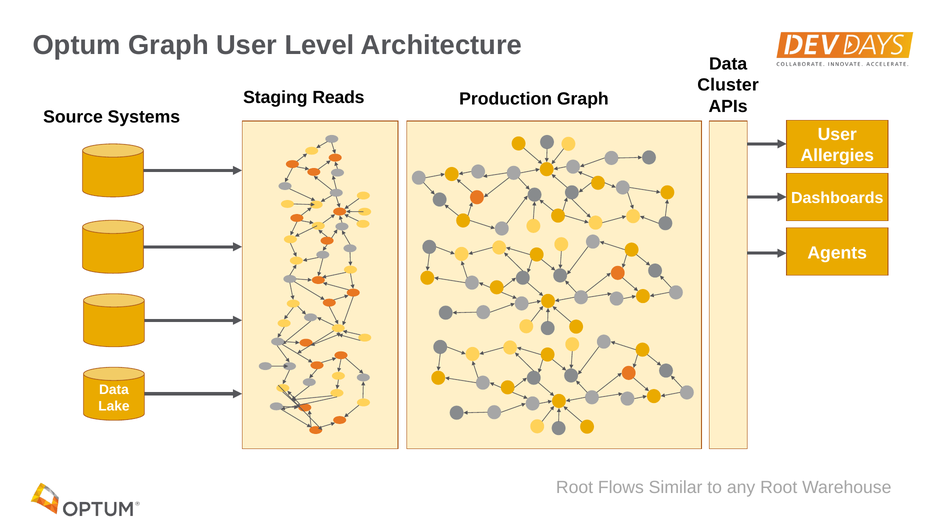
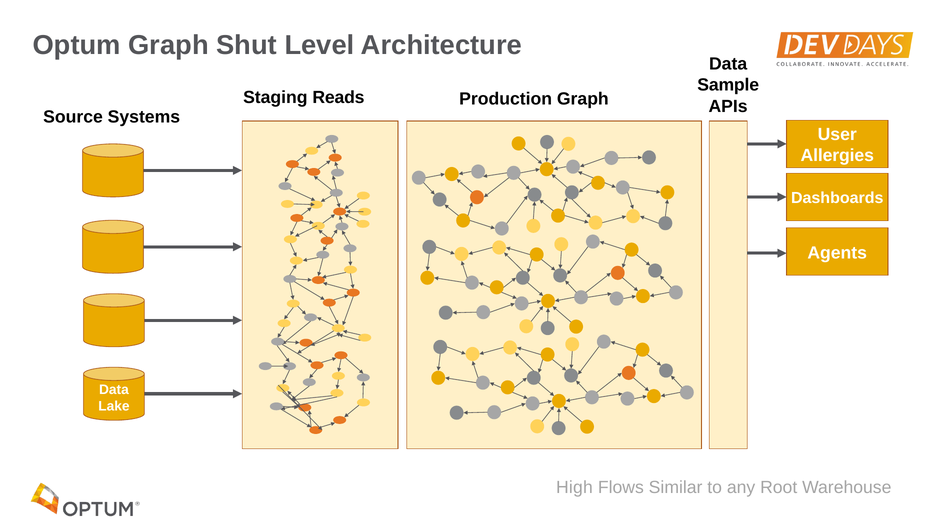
Optum Graph User: User -> Shut
Cluster: Cluster -> Sample
Root at (575, 488): Root -> High
